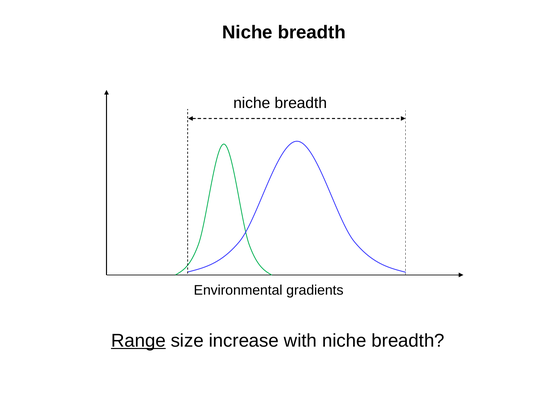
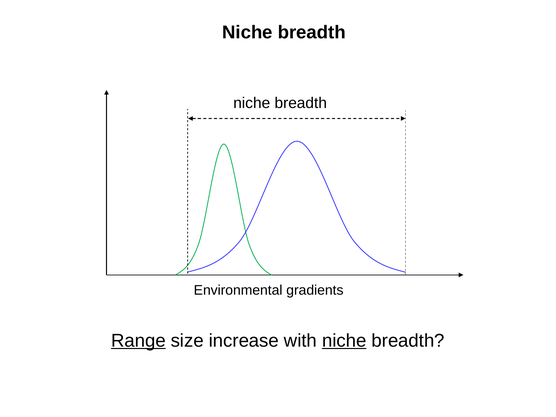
niche at (344, 341) underline: none -> present
